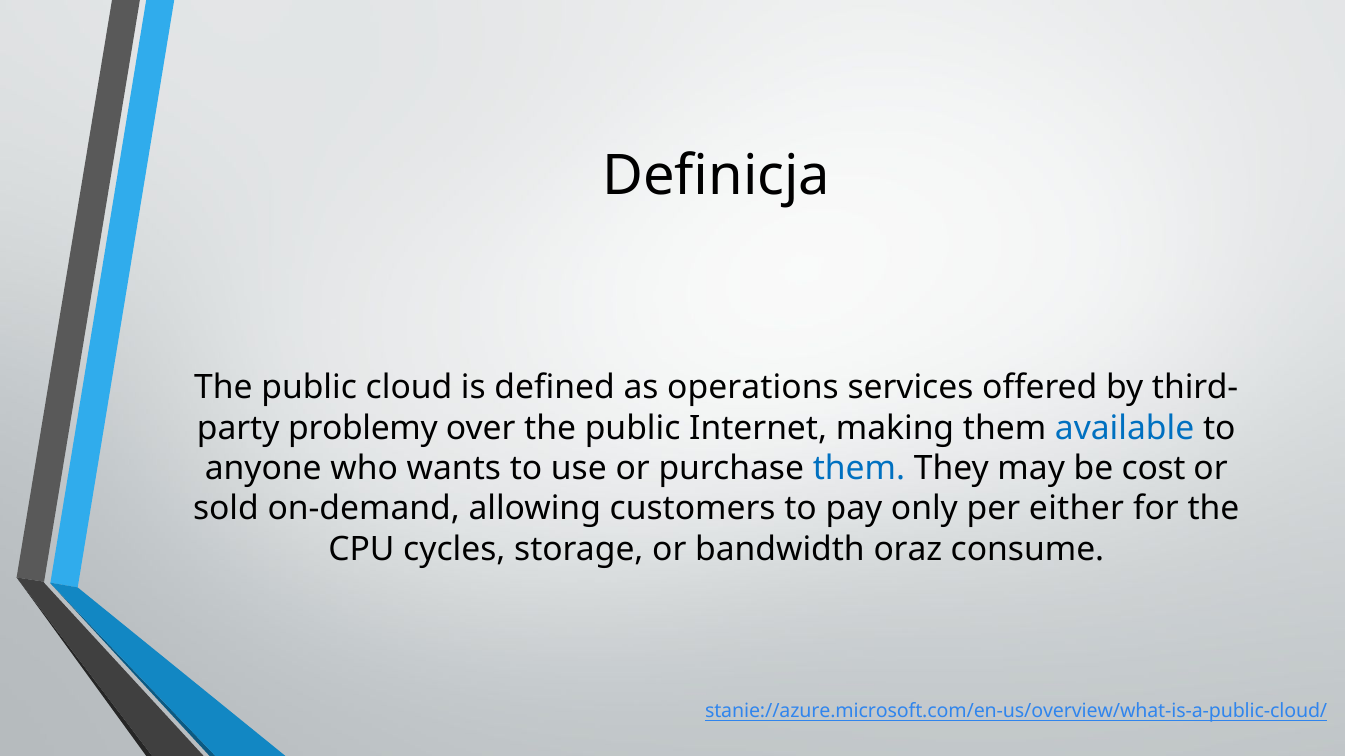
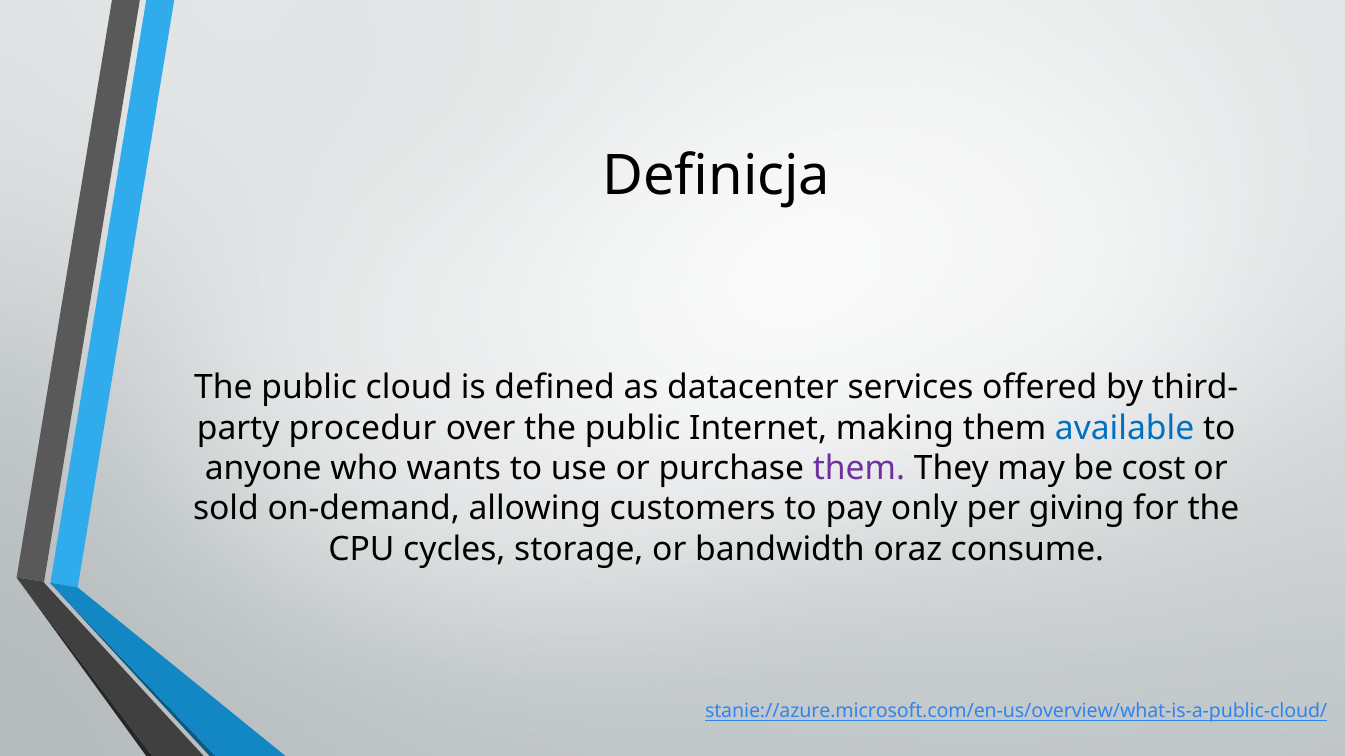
operations: operations -> datacenter
problemy: problemy -> procedur
them at (859, 469) colour: blue -> purple
either: either -> giving
